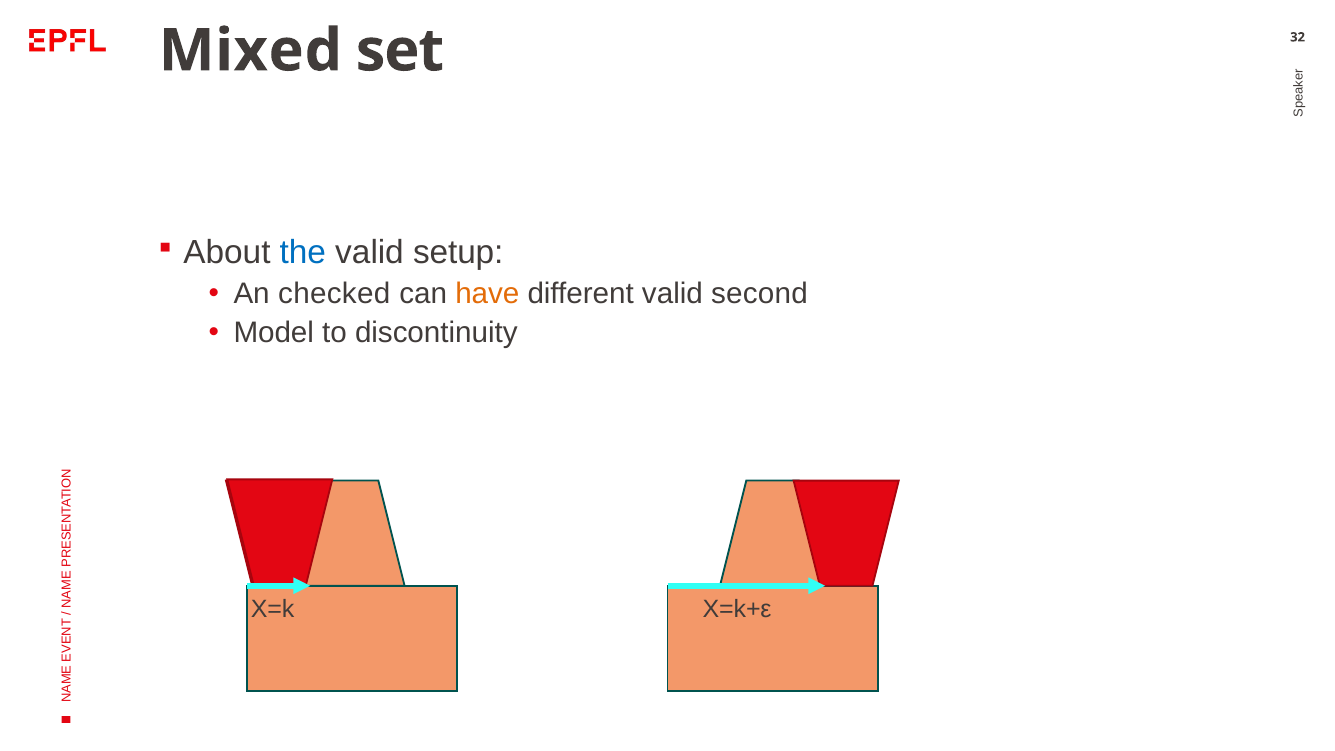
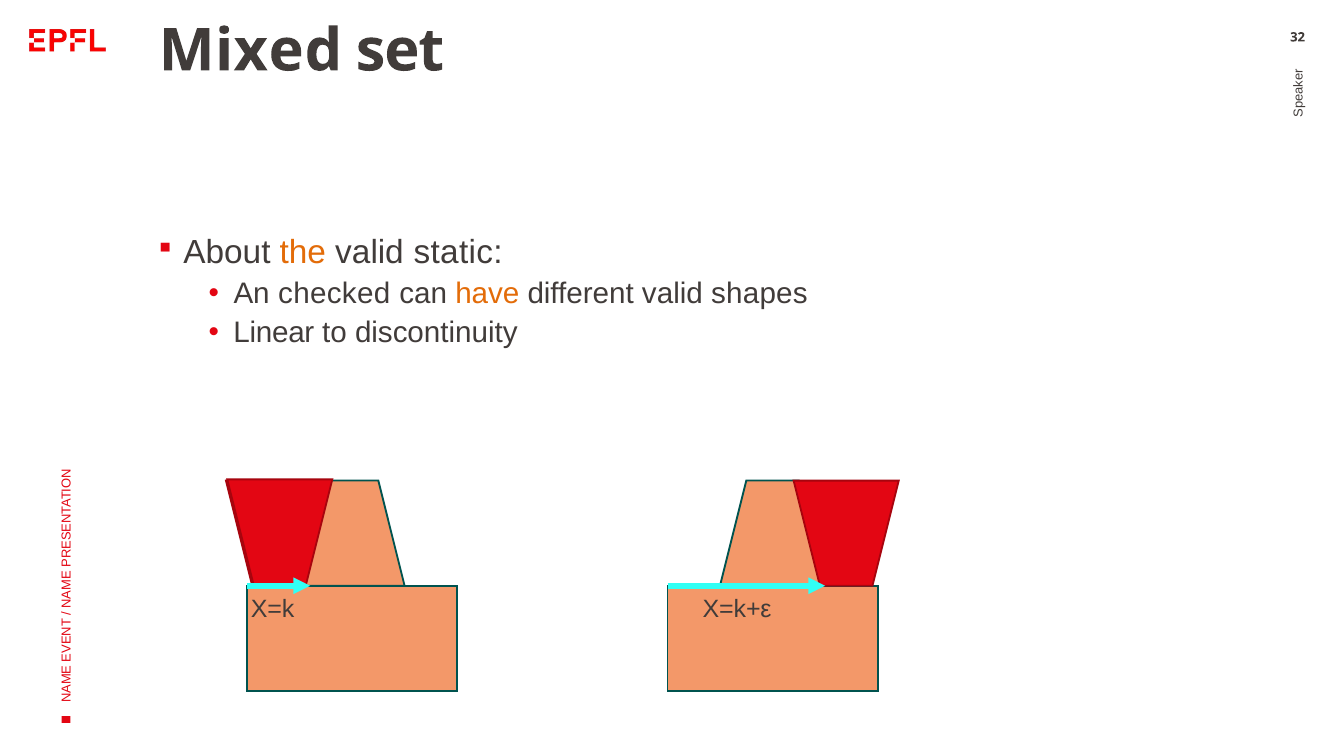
the colour: blue -> orange
setup: setup -> static
second: second -> shapes
Model: Model -> Linear
